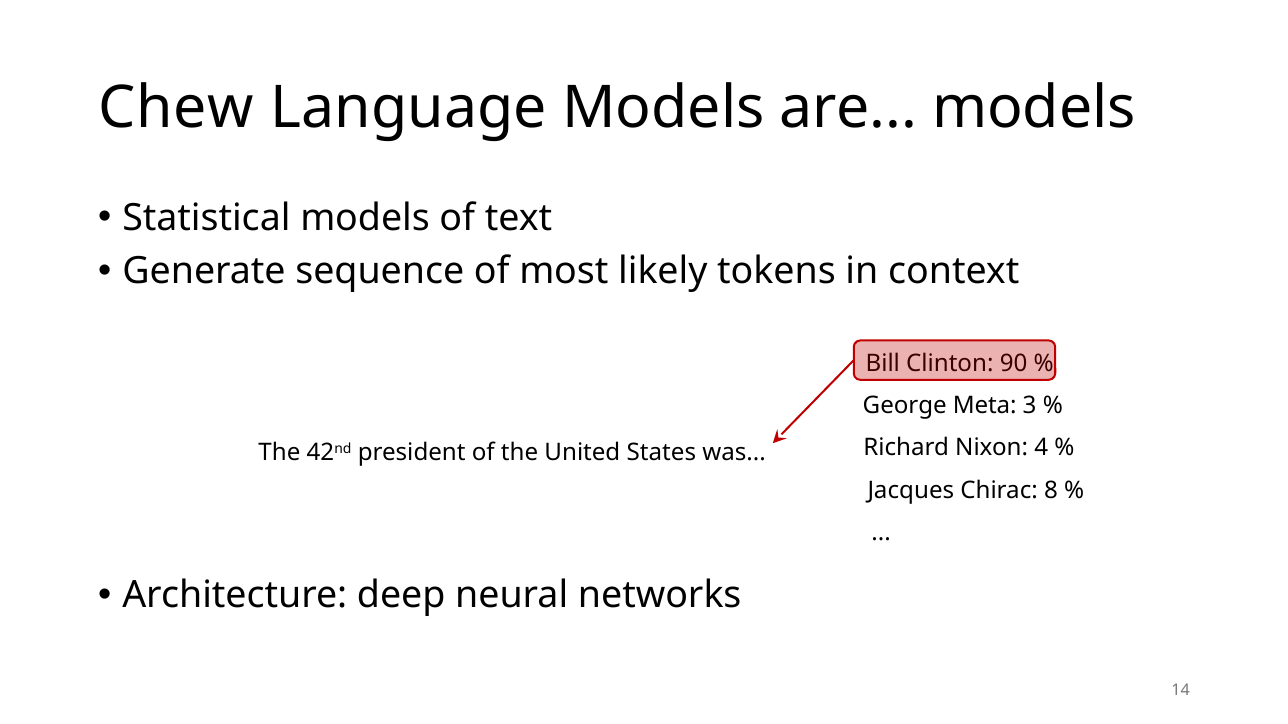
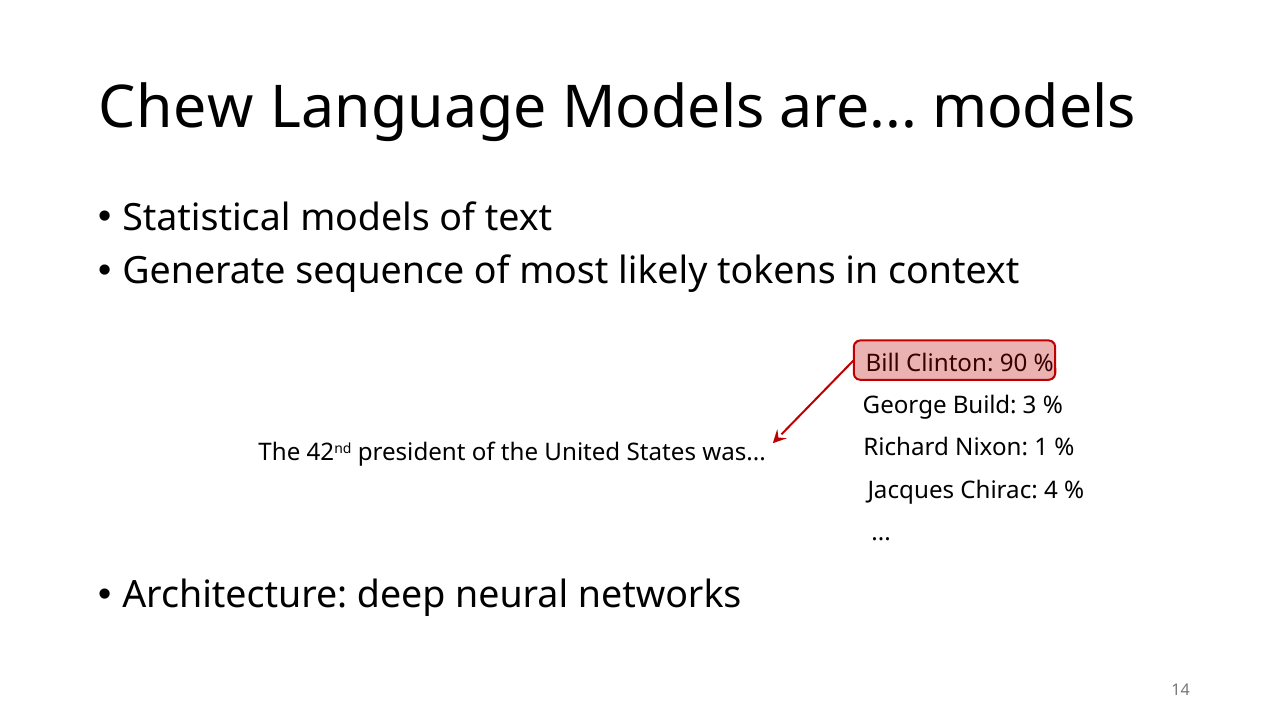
Meta: Meta -> Build
4: 4 -> 1
8: 8 -> 4
